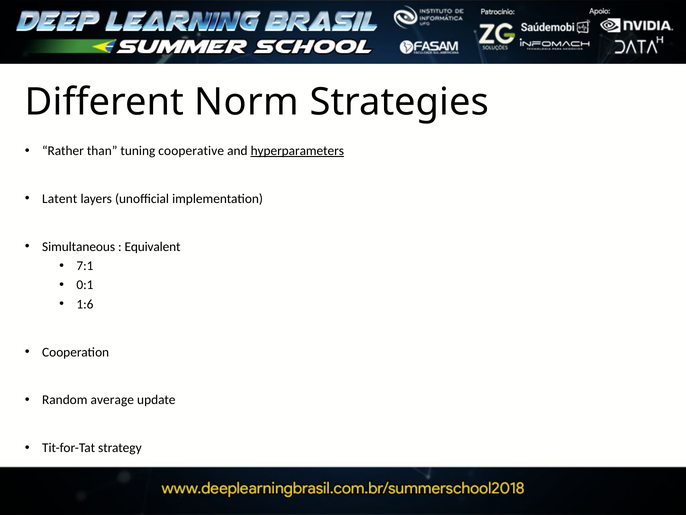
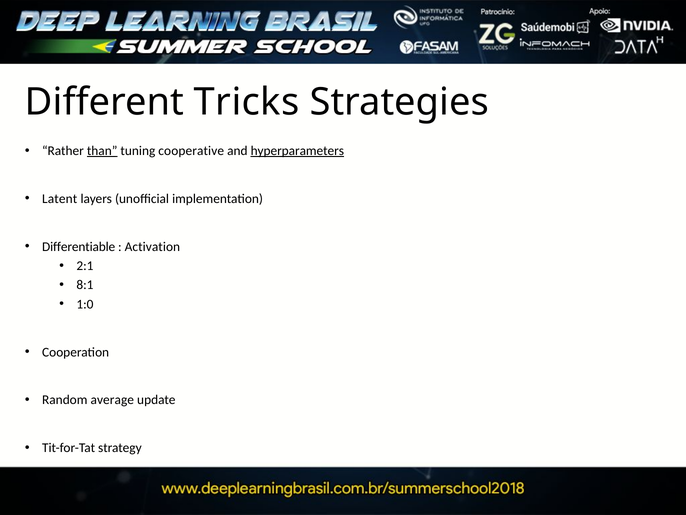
Norm: Norm -> Tricks
than underline: none -> present
Simultaneous: Simultaneous -> Differentiable
Equivalent: Equivalent -> Activation
7:1: 7:1 -> 2:1
0:1: 0:1 -> 8:1
1:6: 1:6 -> 1:0
